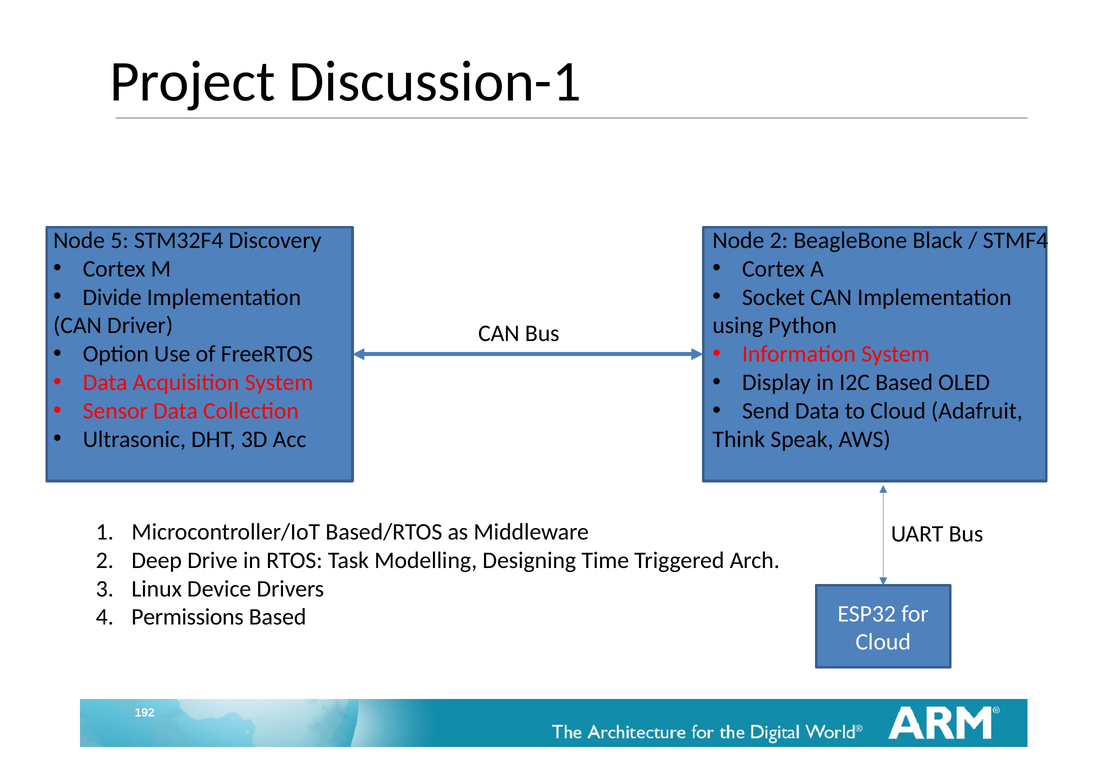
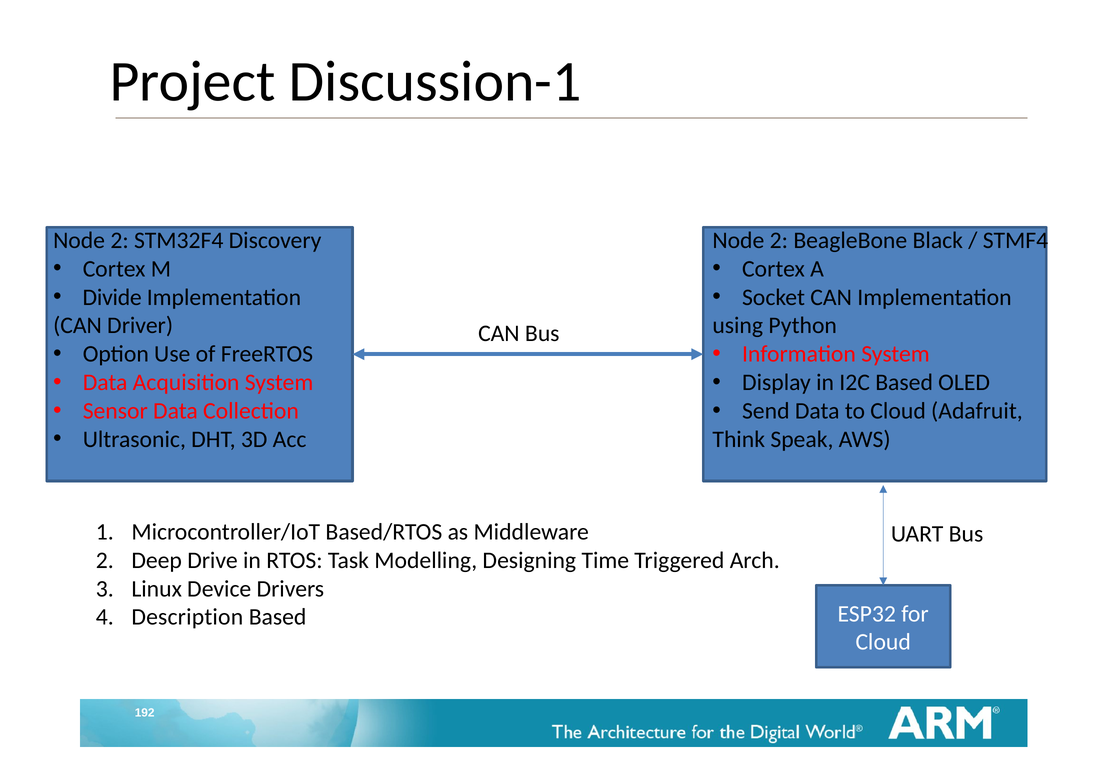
5 at (120, 240): 5 -> 2
Permissions: Permissions -> Description
